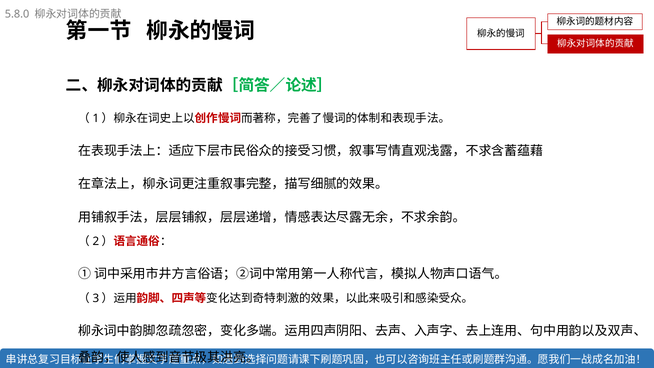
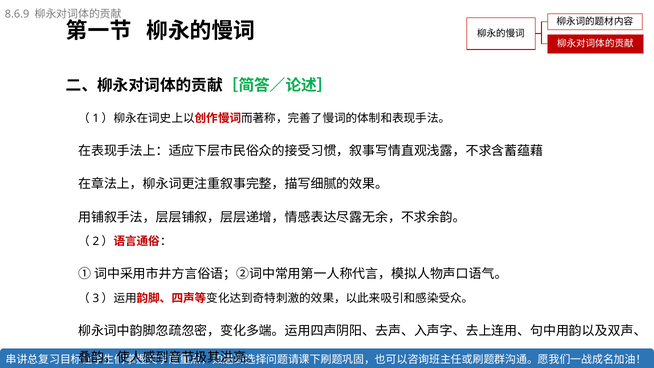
5.8.0: 5.8.0 -> 8.6.9
